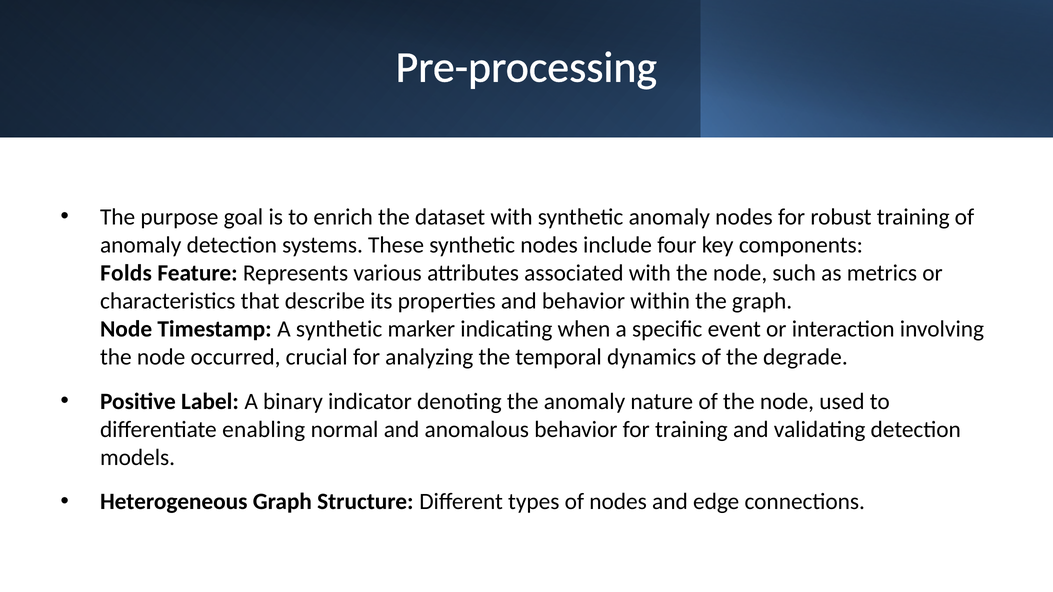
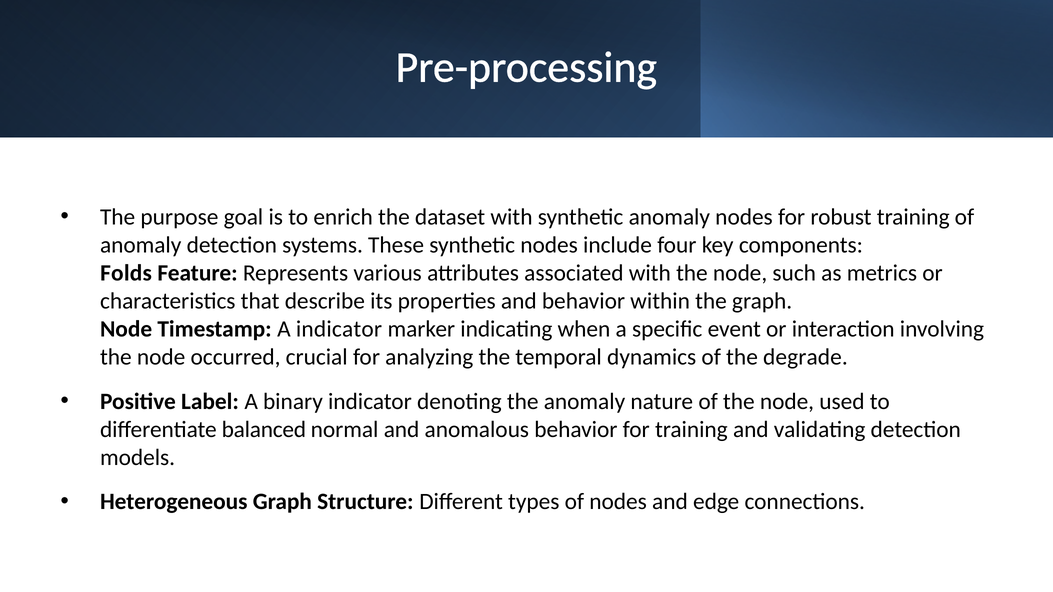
A synthetic: synthetic -> indicator
enabling: enabling -> balanced
